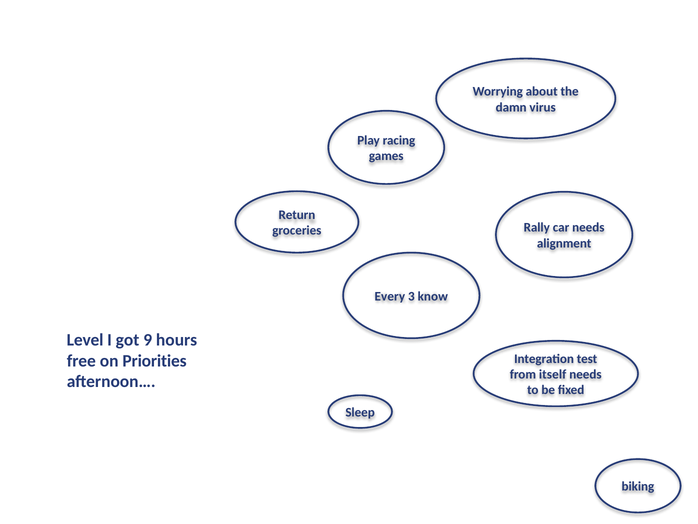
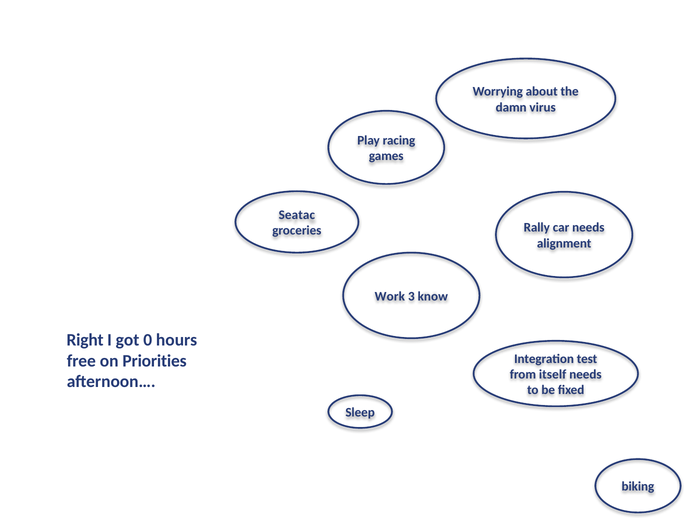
Return: Return -> Seatac
Every: Every -> Work
Level: Level -> Right
9: 9 -> 0
